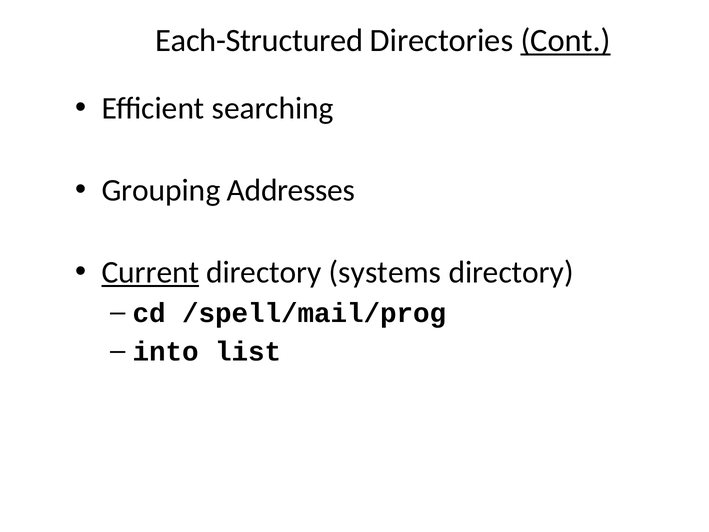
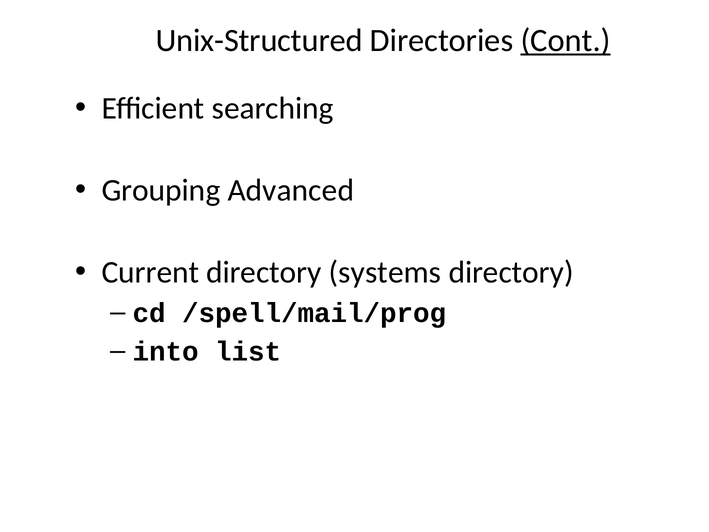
Each-Structured: Each-Structured -> Unix-Structured
Addresses: Addresses -> Advanced
Current underline: present -> none
